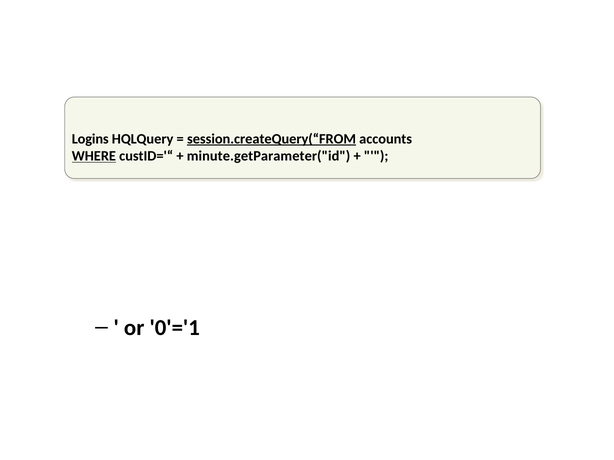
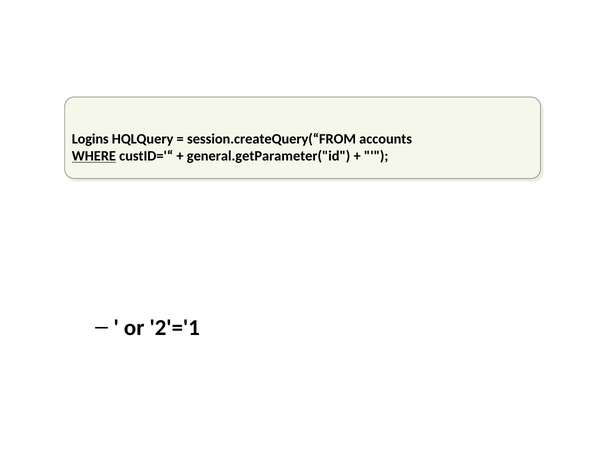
session.createQuery(“FROM underline: present -> none
minute.getParameter("id: minute.getParameter("id -> general.getParameter("id
0'='1: 0'='1 -> 2'='1
